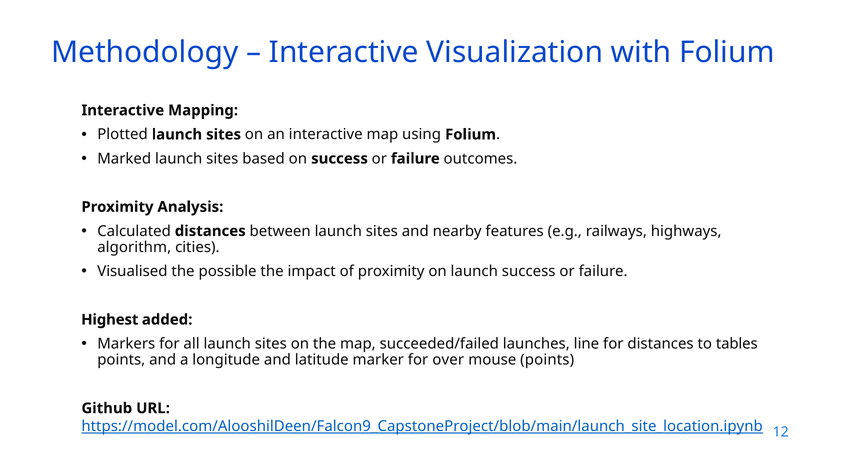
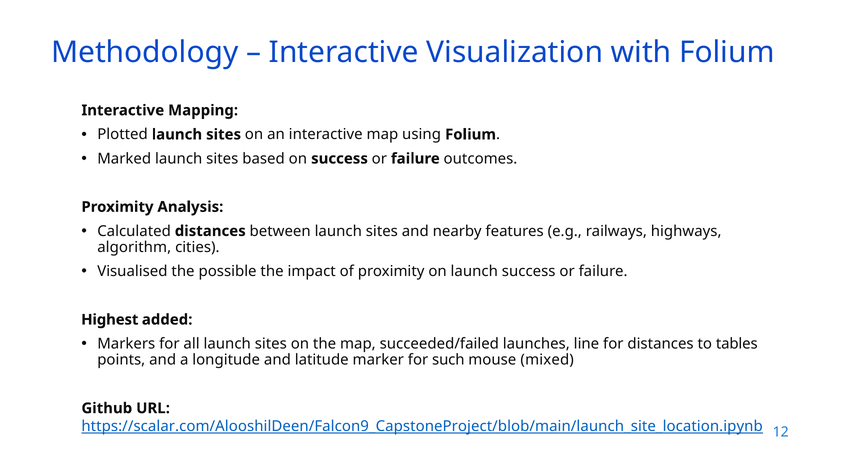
over: over -> such
mouse points: points -> mixed
https://model.com/AlooshilDeen/Falcon9_CapstoneProject/blob/main/launch_site_location.ipynb: https://model.com/AlooshilDeen/Falcon9_CapstoneProject/blob/main/launch_site_location.ipynb -> https://scalar.com/AlooshilDeen/Falcon9_CapstoneProject/blob/main/launch_site_location.ipynb
